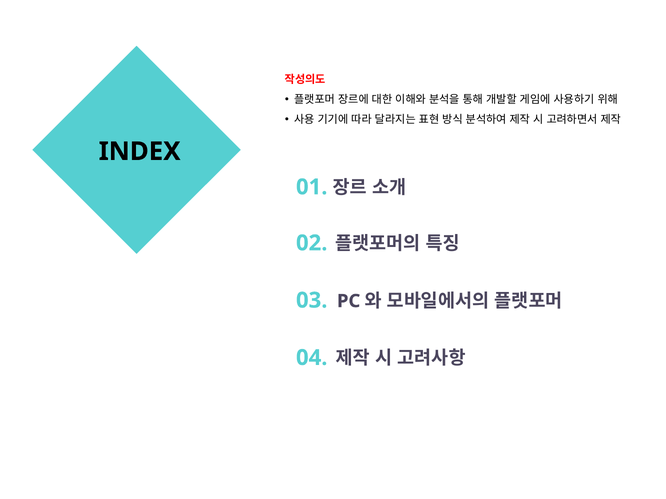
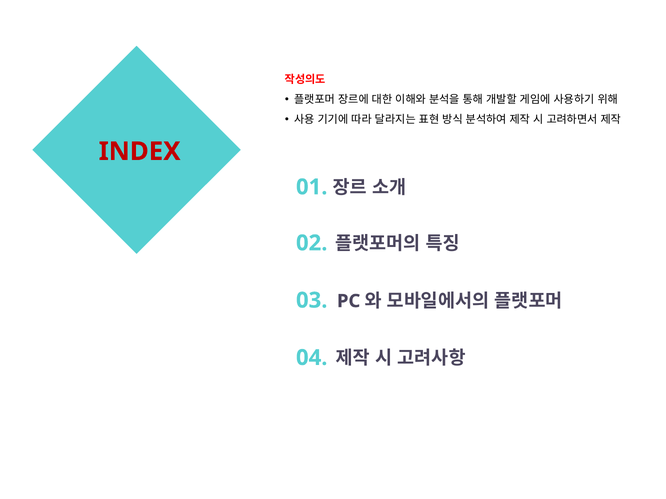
INDEX colour: black -> red
